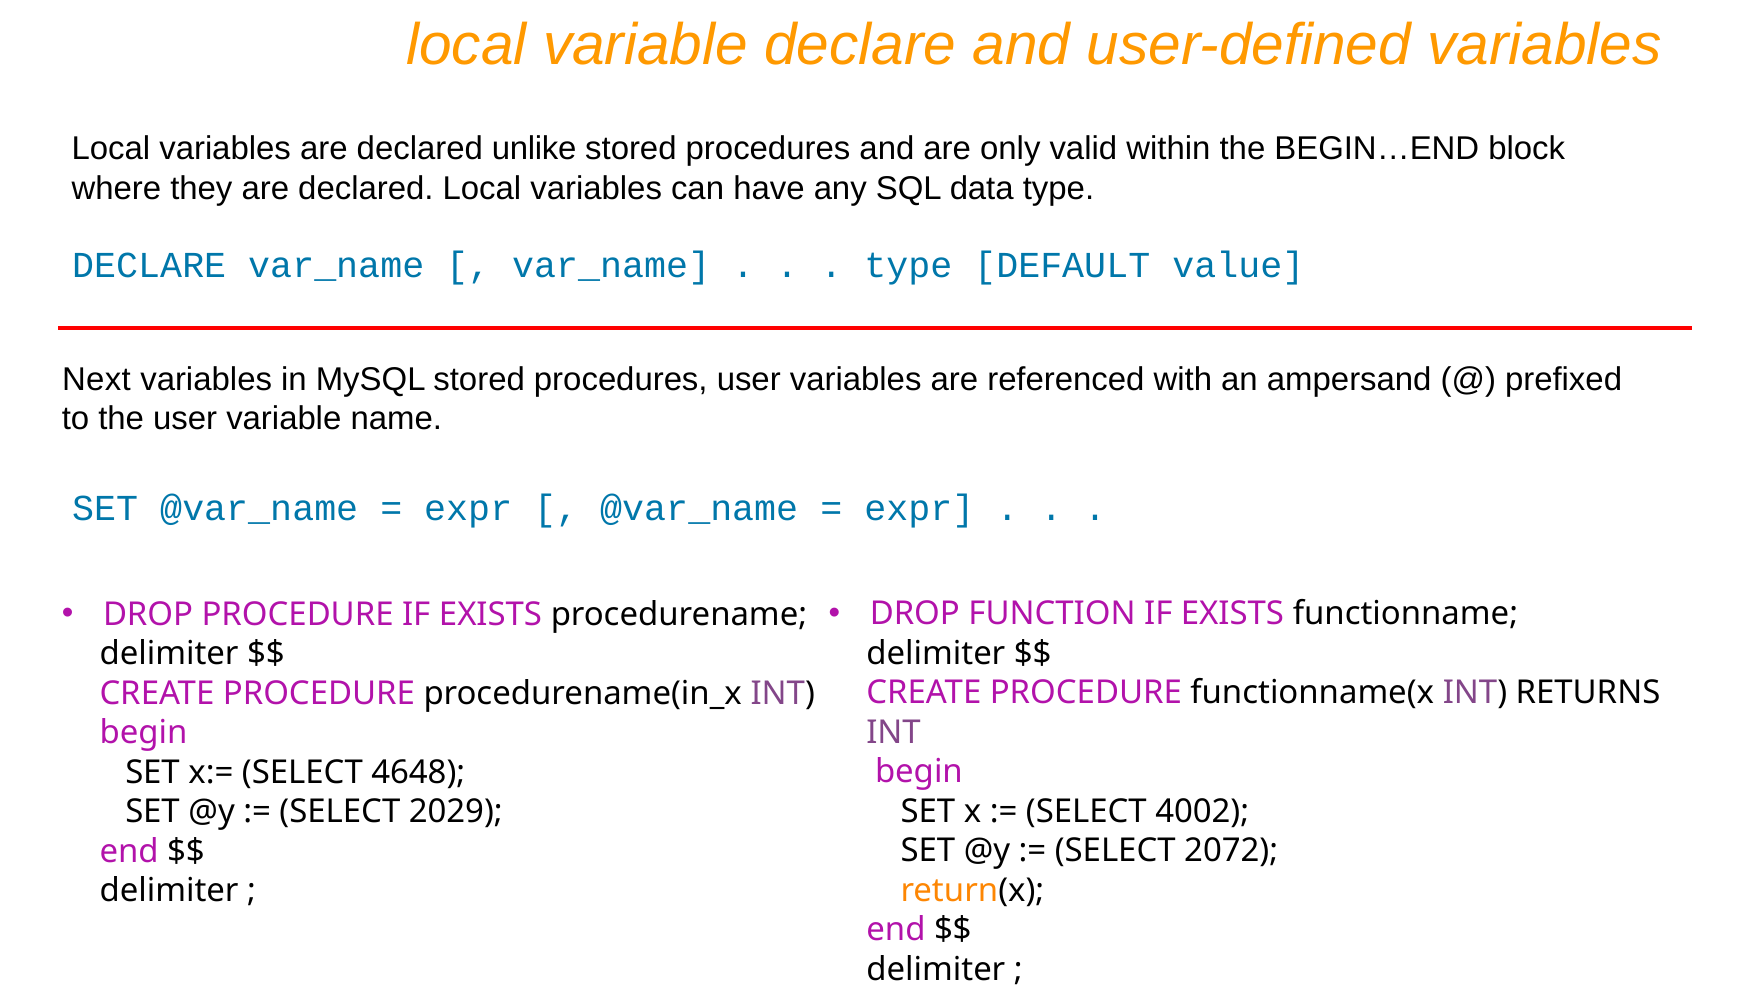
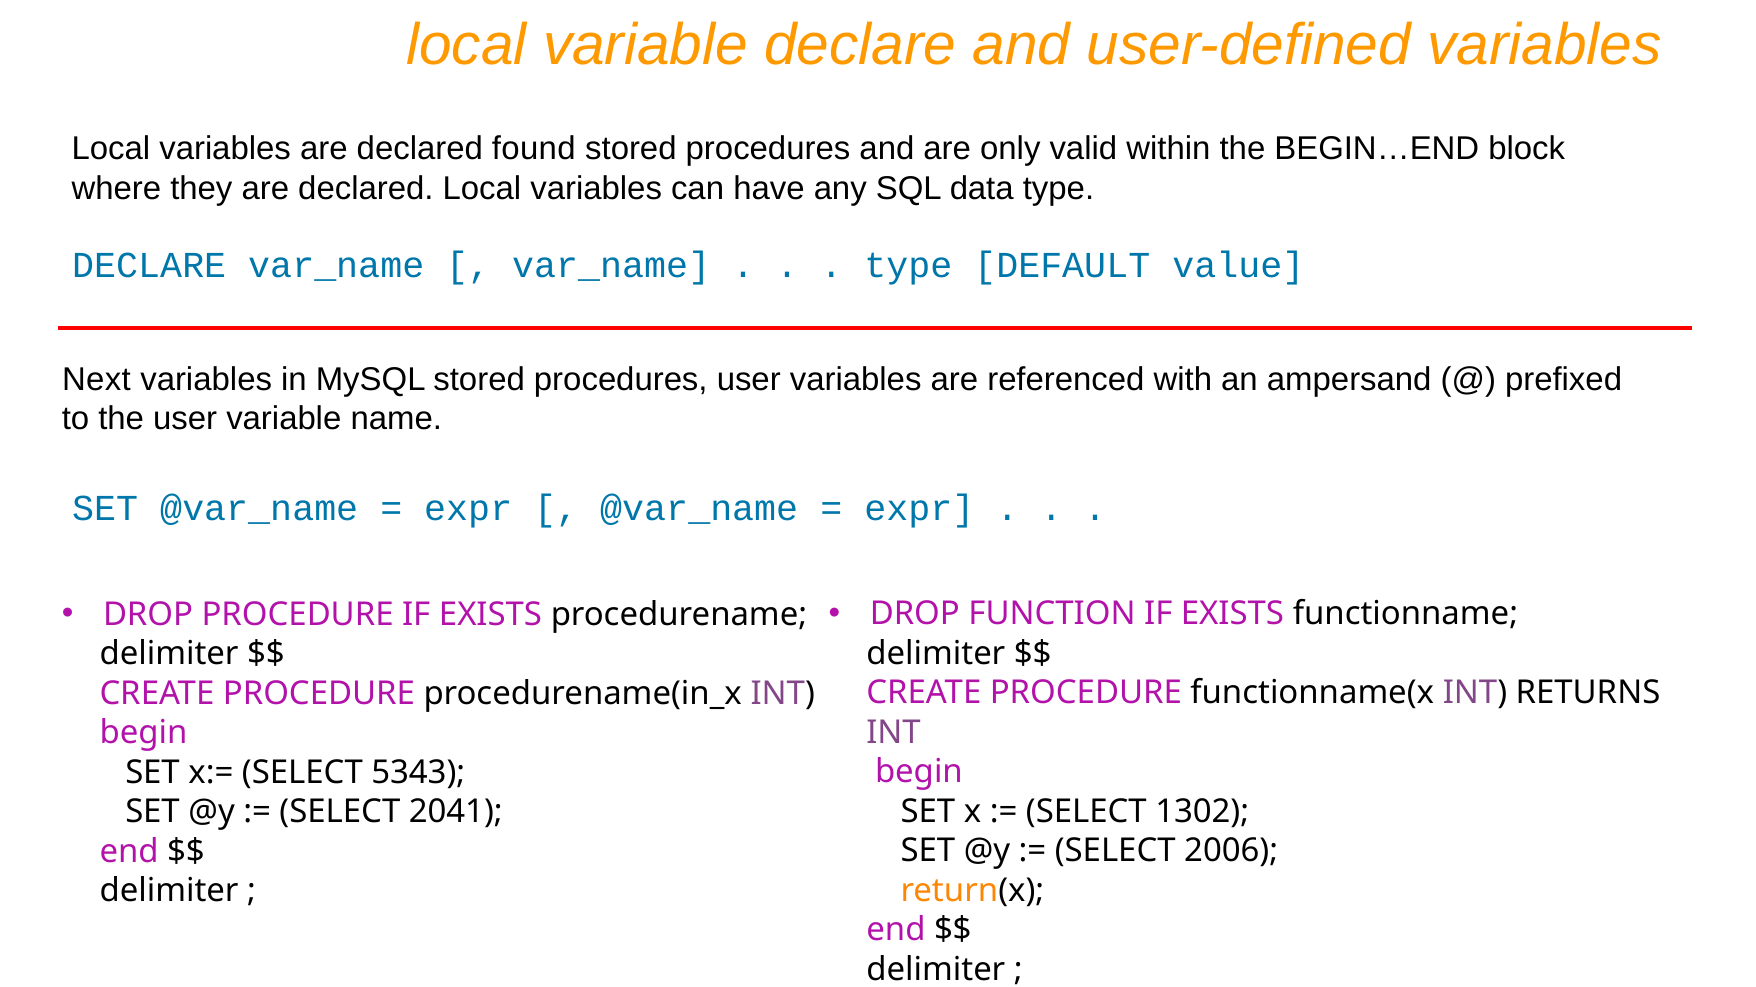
unlike: unlike -> found
4648: 4648 -> 5343
4002: 4002 -> 1302
2029: 2029 -> 2041
2072: 2072 -> 2006
